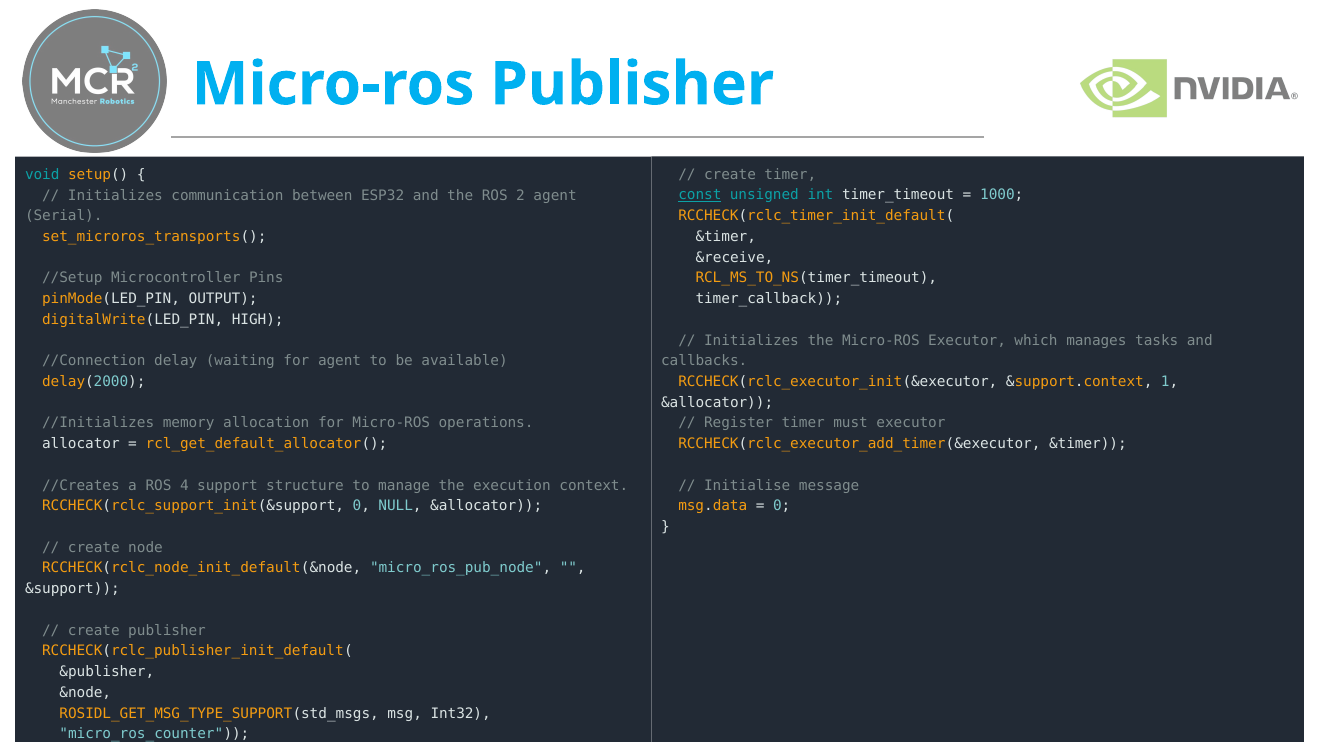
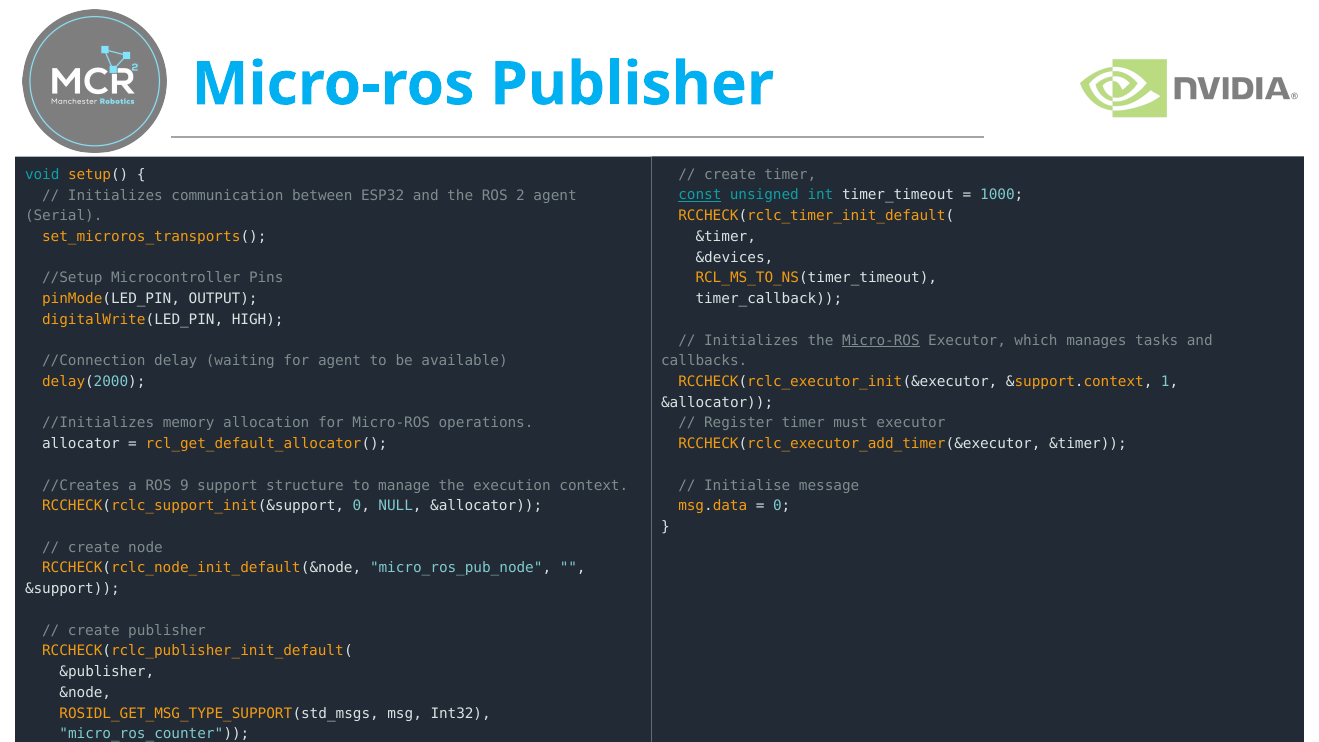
&receive: &receive -> &devices
Micro-ROS at (881, 340) underline: none -> present
4: 4 -> 9
